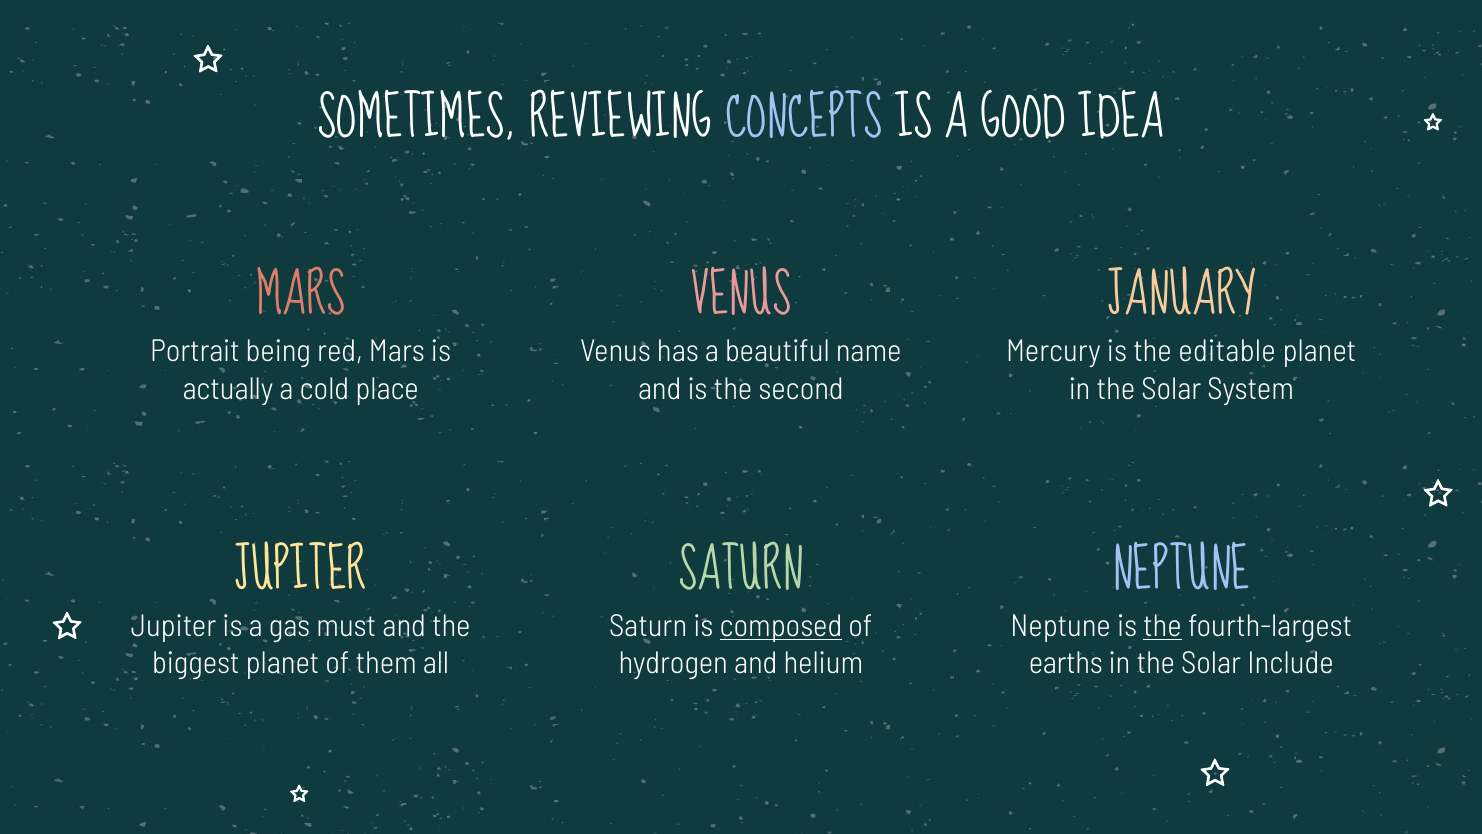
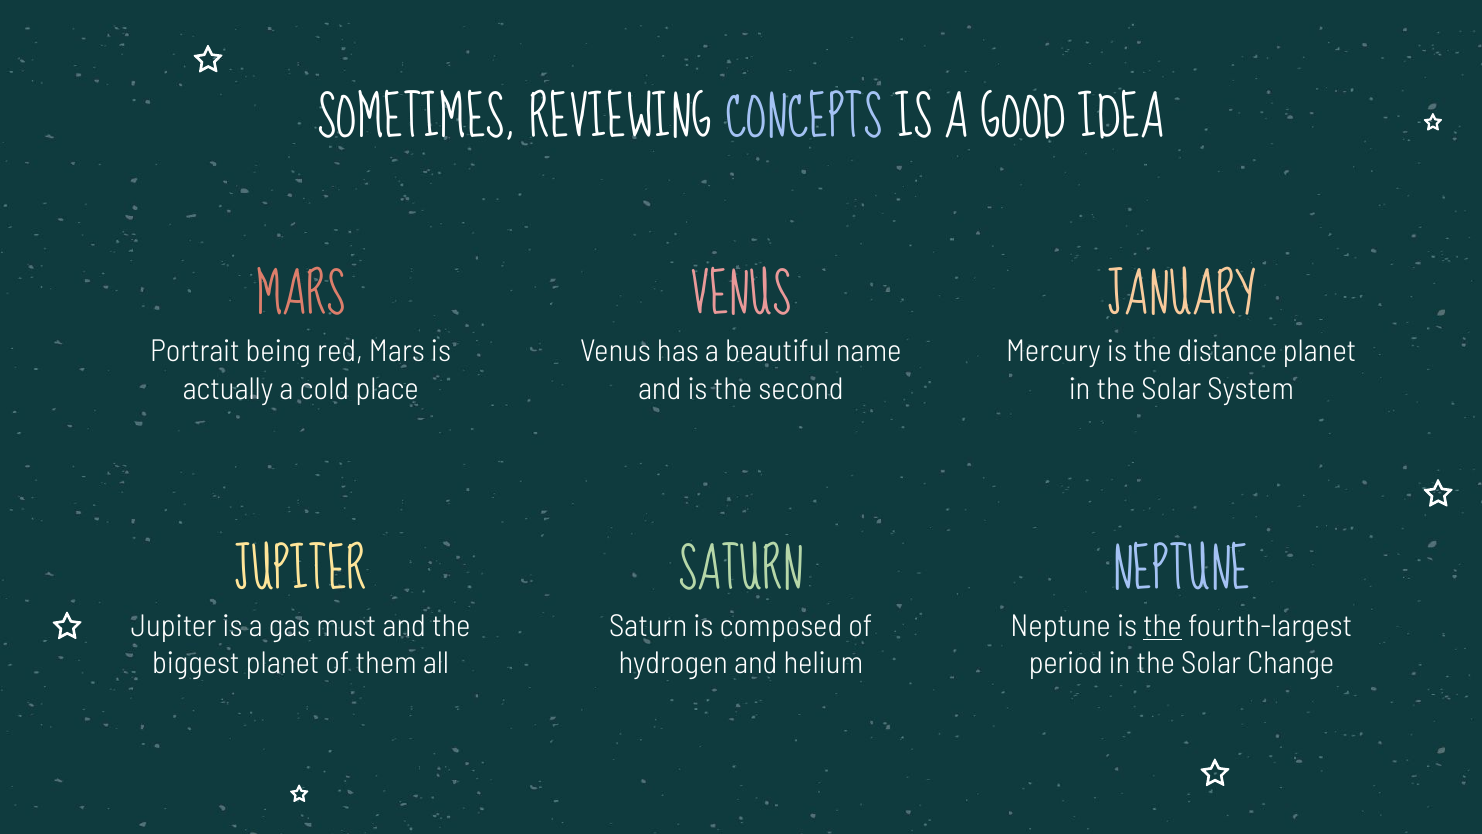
editable: editable -> distance
composed underline: present -> none
earths: earths -> period
Include: Include -> Change
